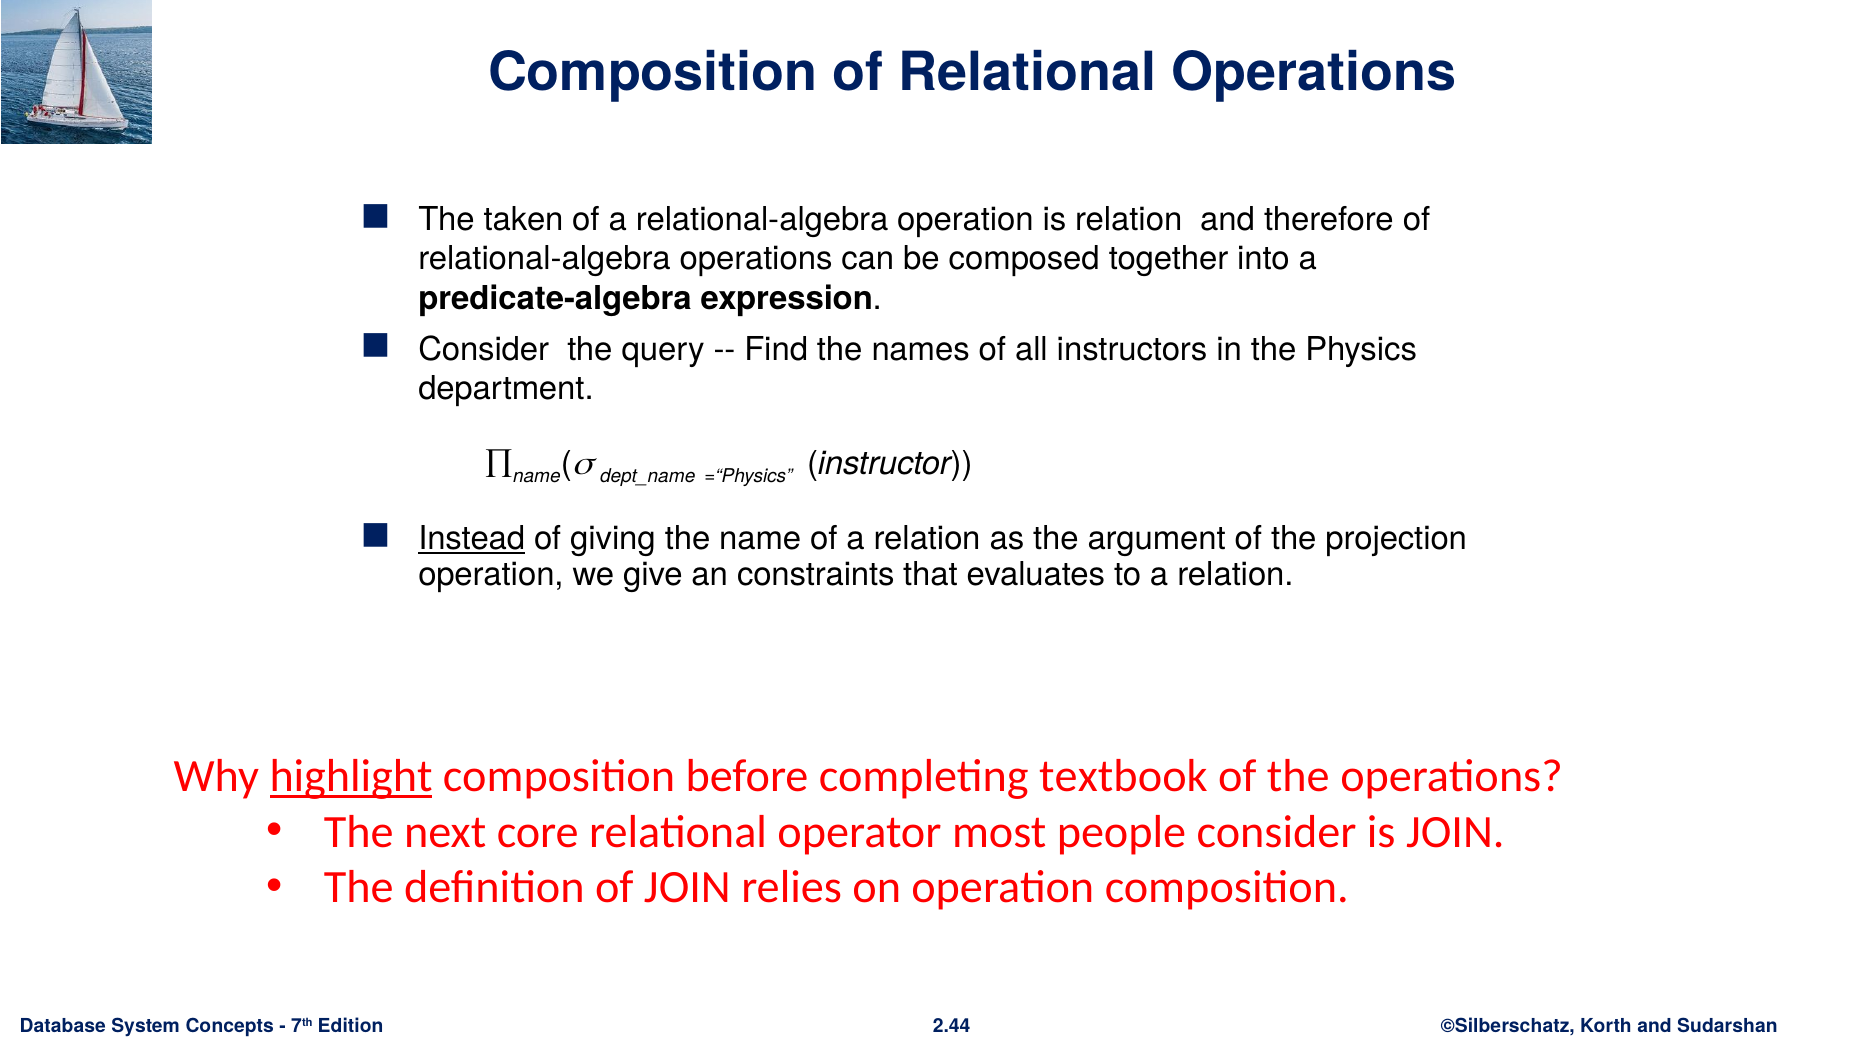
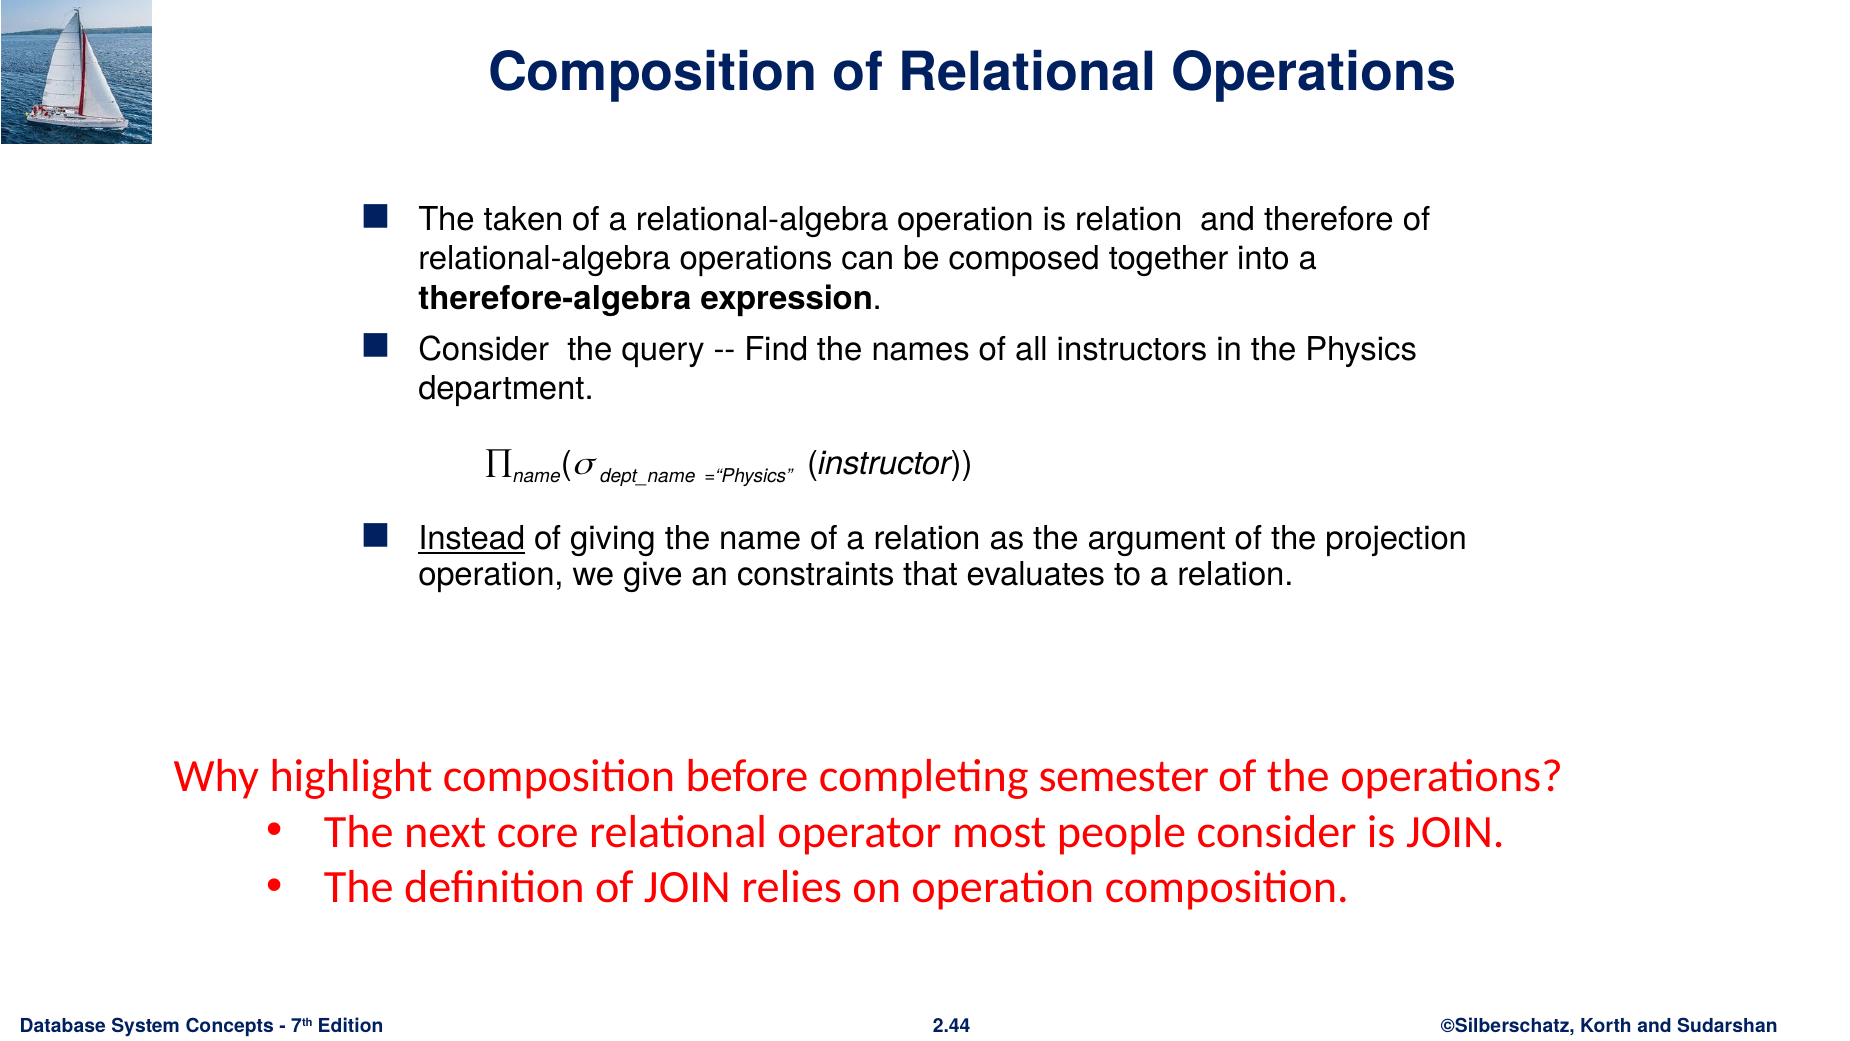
predicate-algebra: predicate-algebra -> therefore-algebra
highlight underline: present -> none
textbook: textbook -> semester
